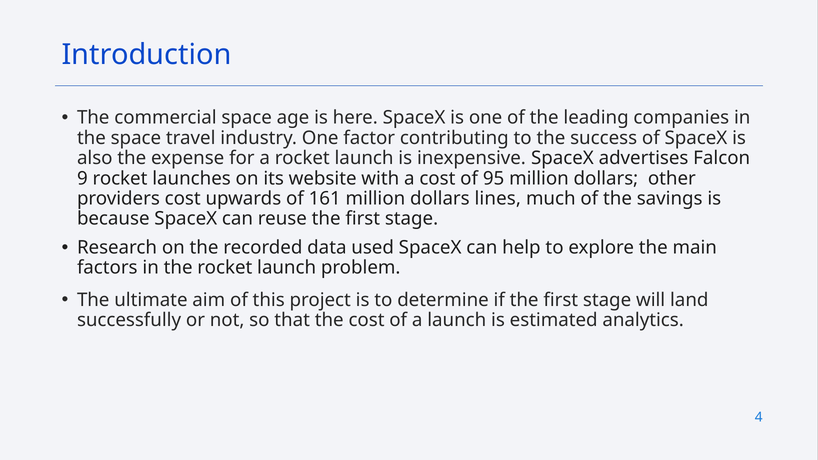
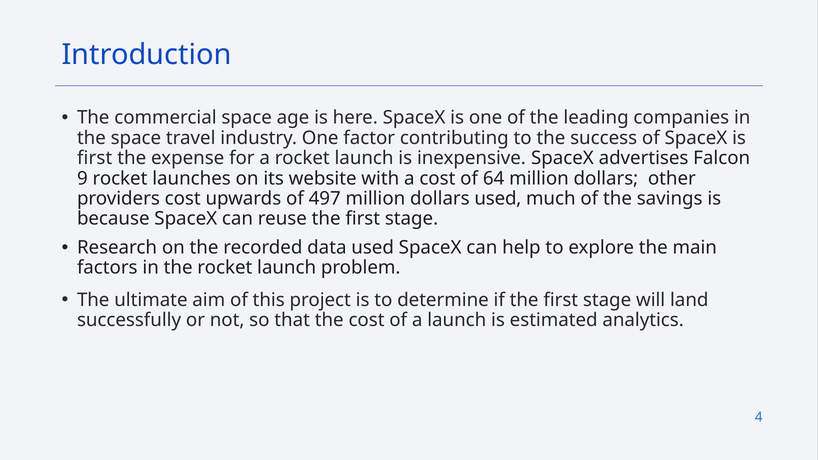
also at (95, 158): also -> first
95: 95 -> 64
161: 161 -> 497
dollars lines: lines -> used
